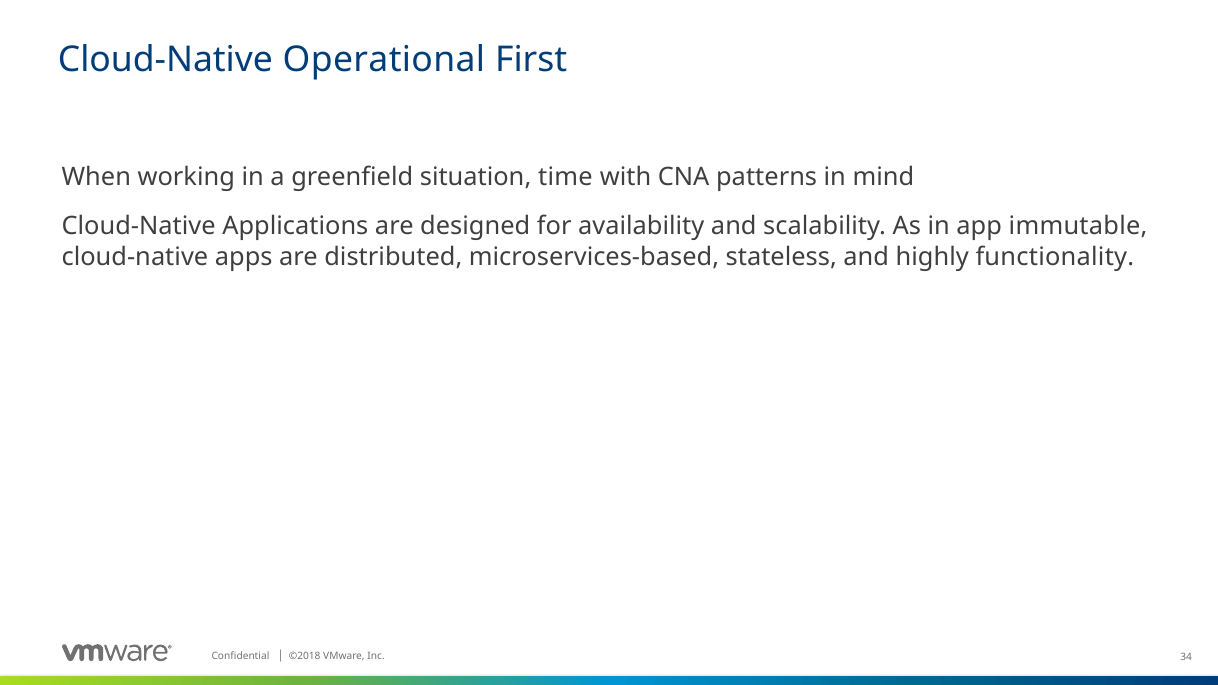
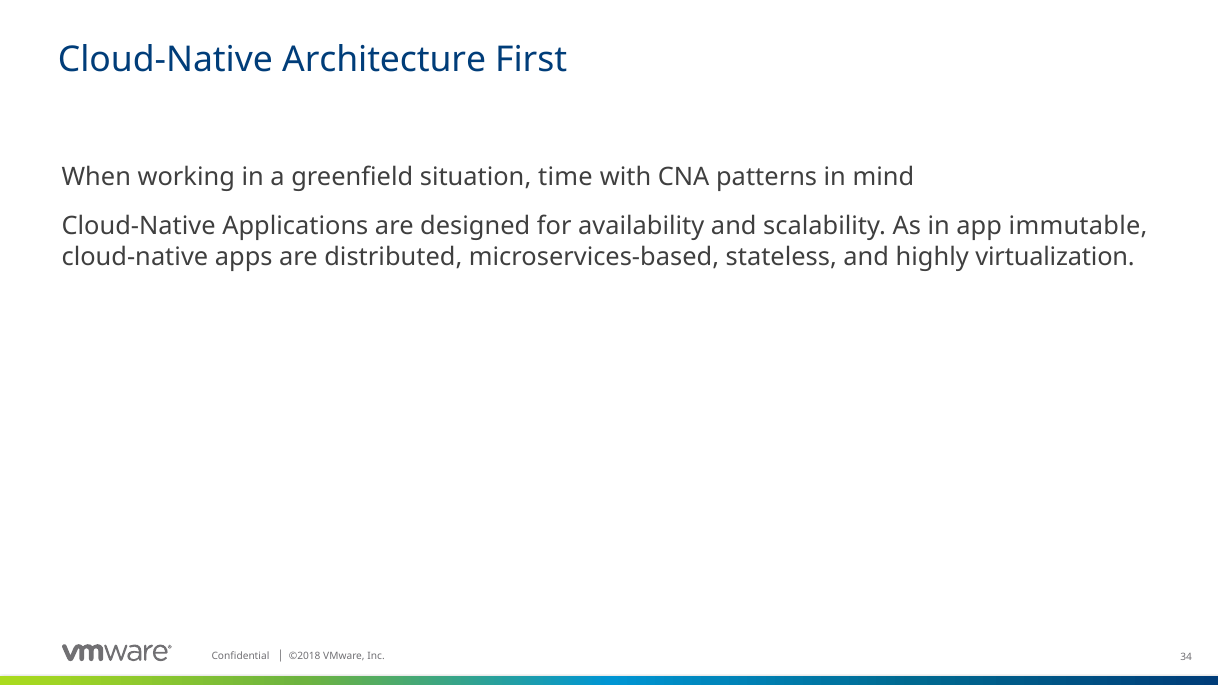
Operational: Operational -> Architecture
functionality: functionality -> virtualization
